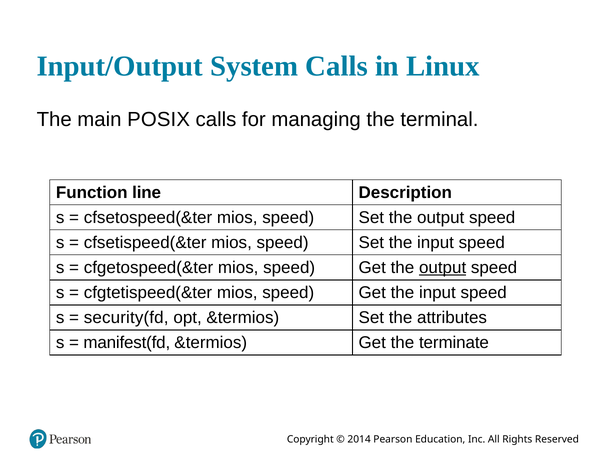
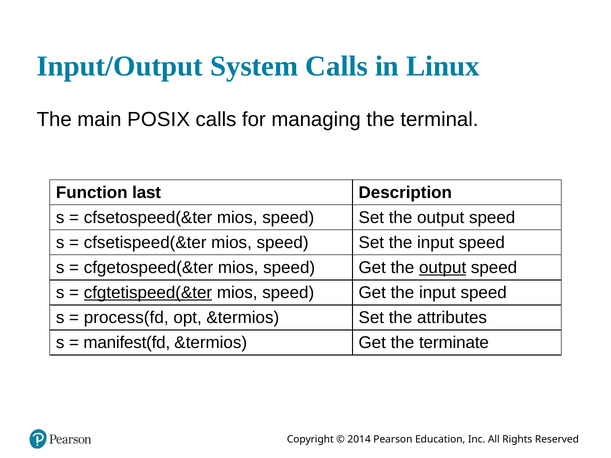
line: line -> last
cfgtetispeed(&ter underline: none -> present
security(fd: security(fd -> process(fd
